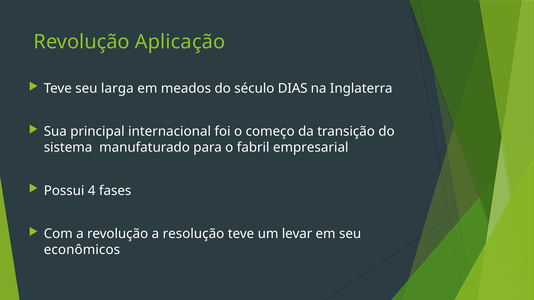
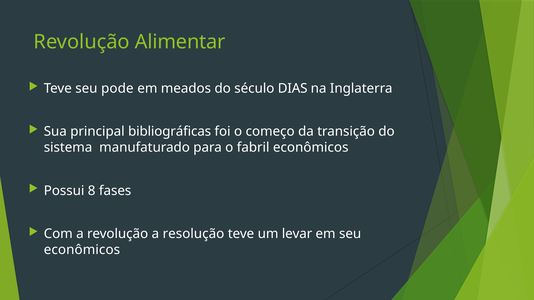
Aplicação: Aplicação -> Alimentar
larga: larga -> pode
internacional: internacional -> bibliográficas
fabril empresarial: empresarial -> econômicos
4: 4 -> 8
